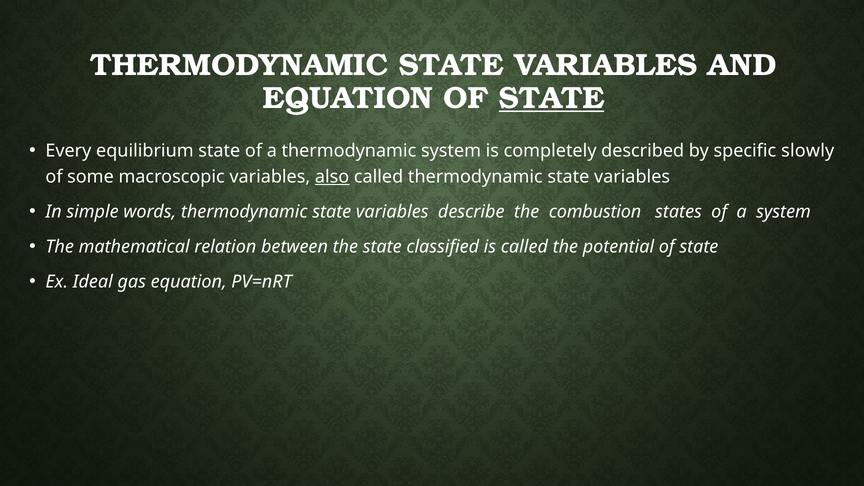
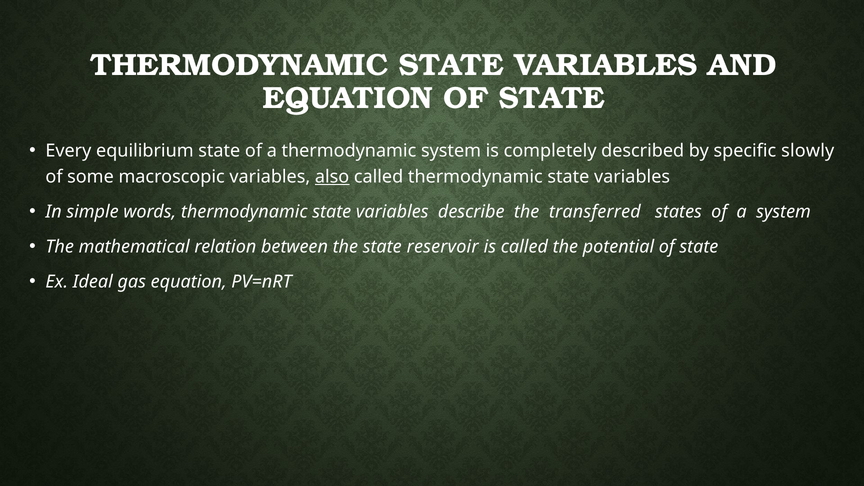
STATE at (552, 98) underline: present -> none
combustion: combustion -> transferred
classified: classified -> reservoir
